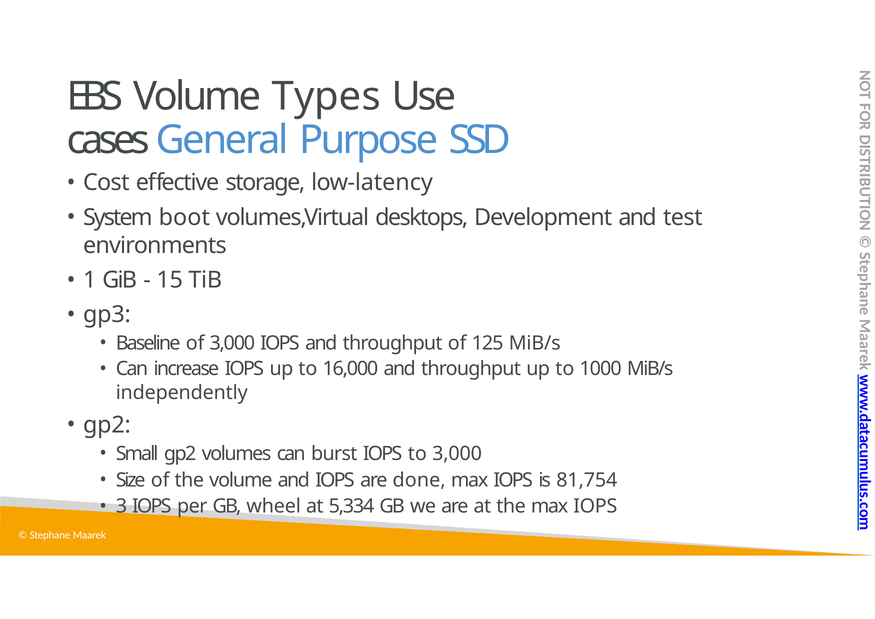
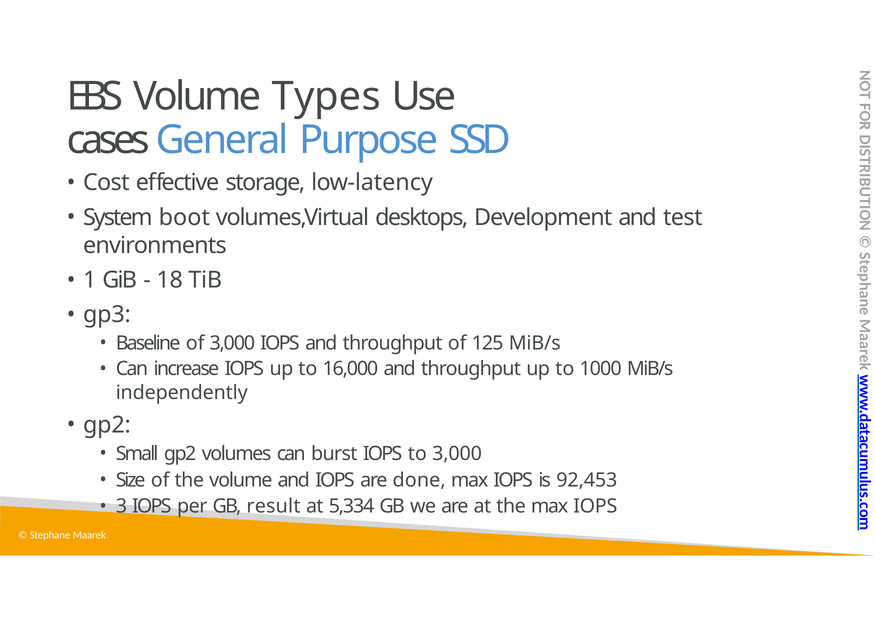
15: 15 -> 18
81,754: 81,754 -> 92,453
wheel: wheel -> result
